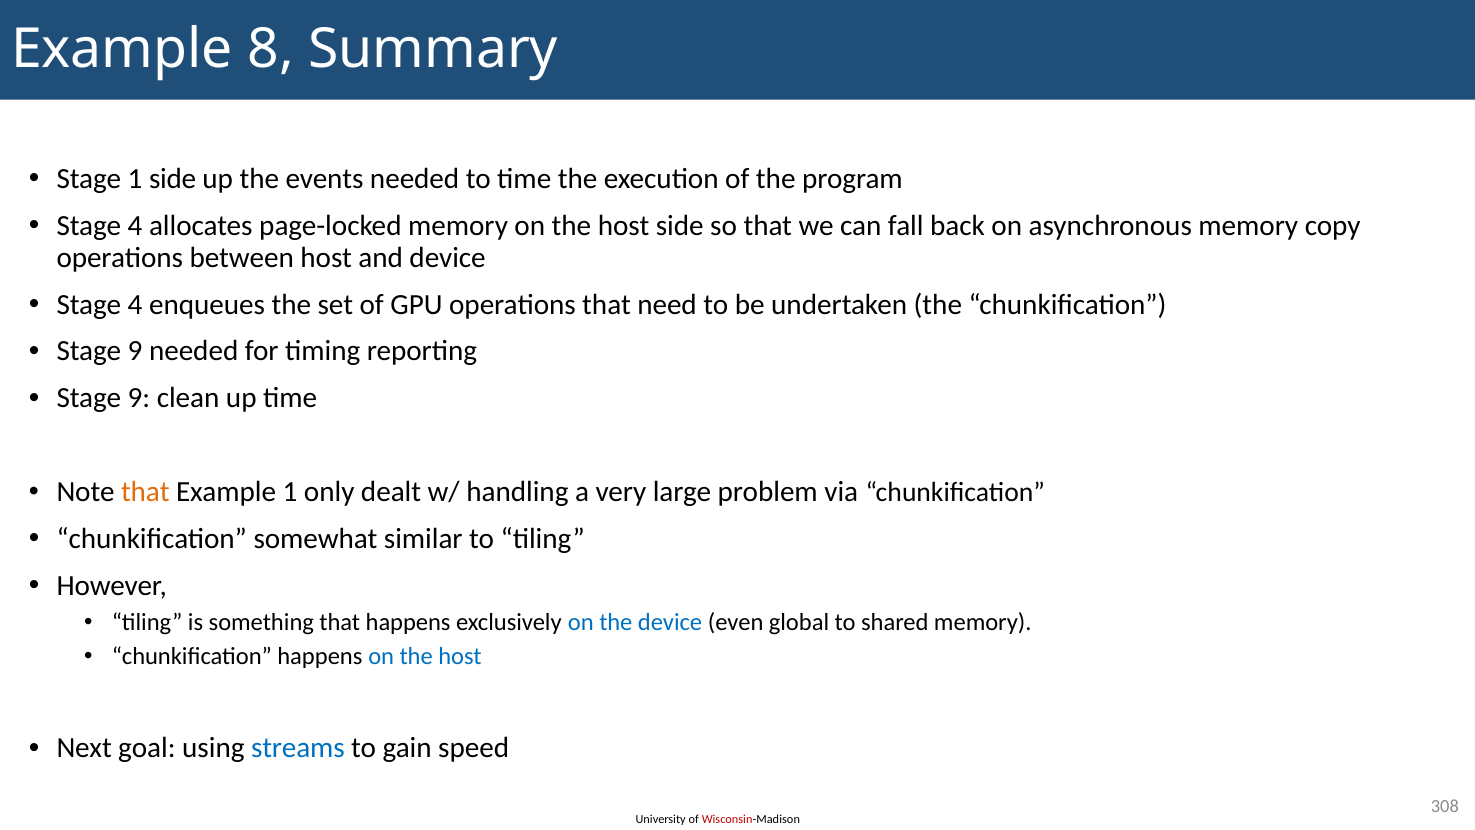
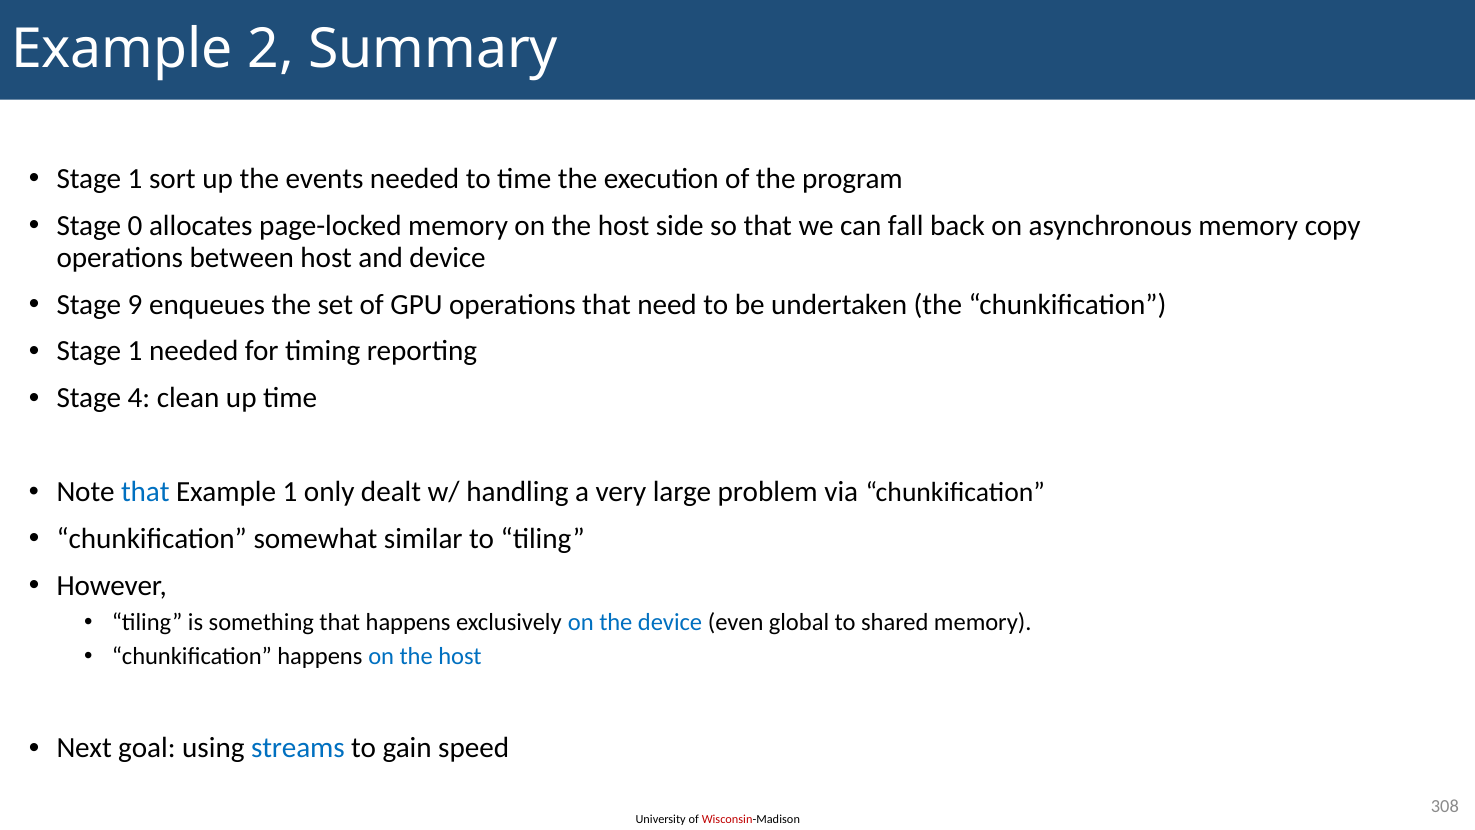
8: 8 -> 2
1 side: side -> sort
4 at (135, 226): 4 -> 0
4 at (135, 304): 4 -> 9
9 at (135, 351): 9 -> 1
9 at (139, 398): 9 -> 4
that at (145, 492) colour: orange -> blue
